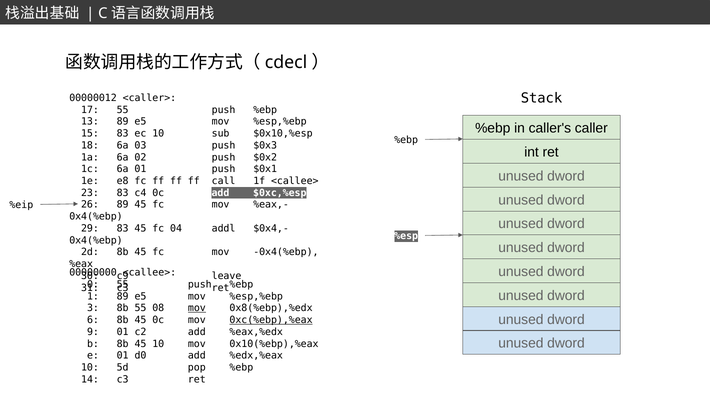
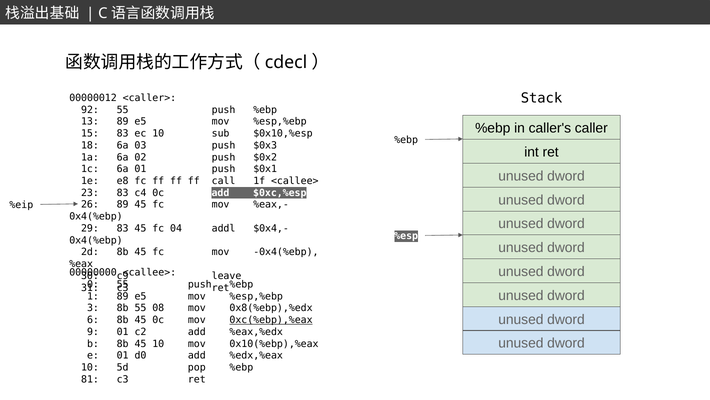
17: 17 -> 92
mov at (197, 308) underline: present -> none
14: 14 -> 81
